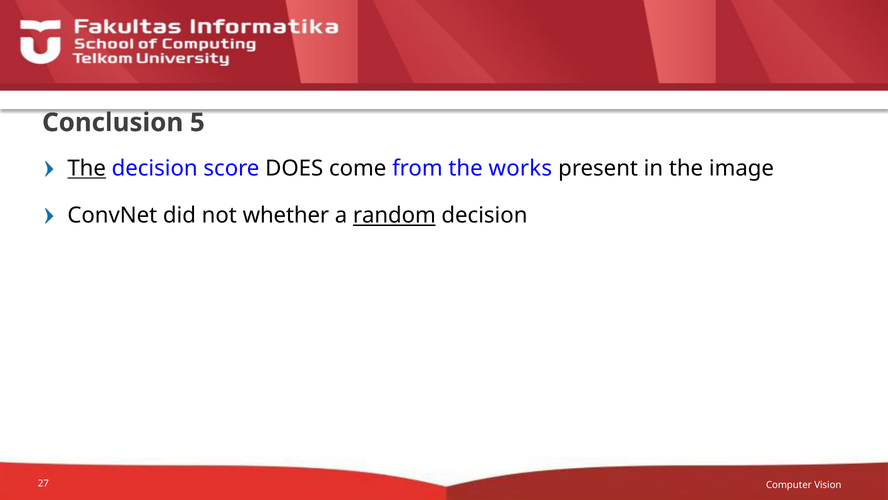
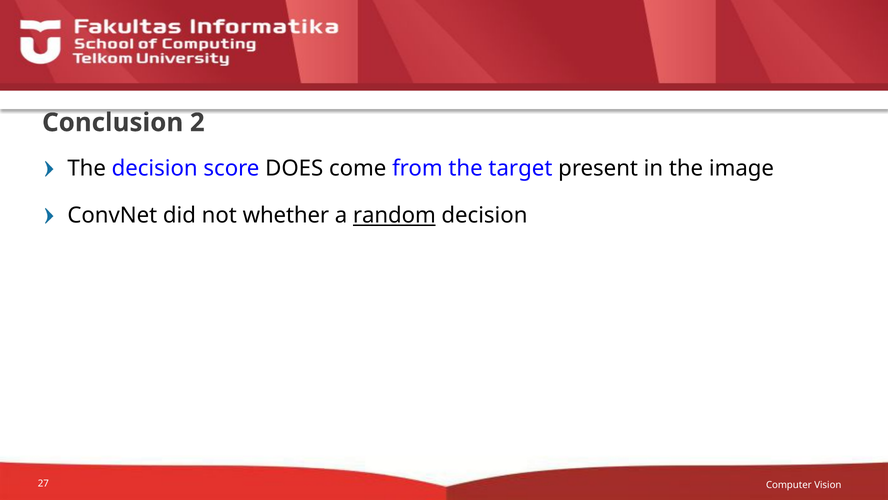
5: 5 -> 2
The at (87, 168) underline: present -> none
works: works -> target
